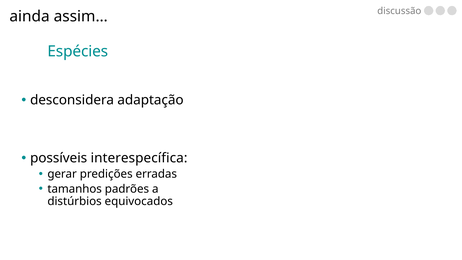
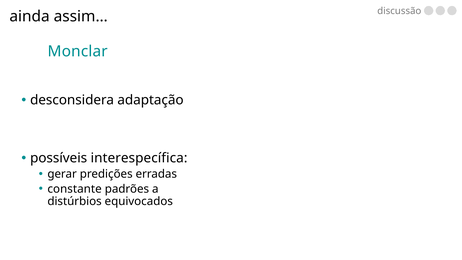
Espécies: Espécies -> Monclar
tamanhos: tamanhos -> constante
